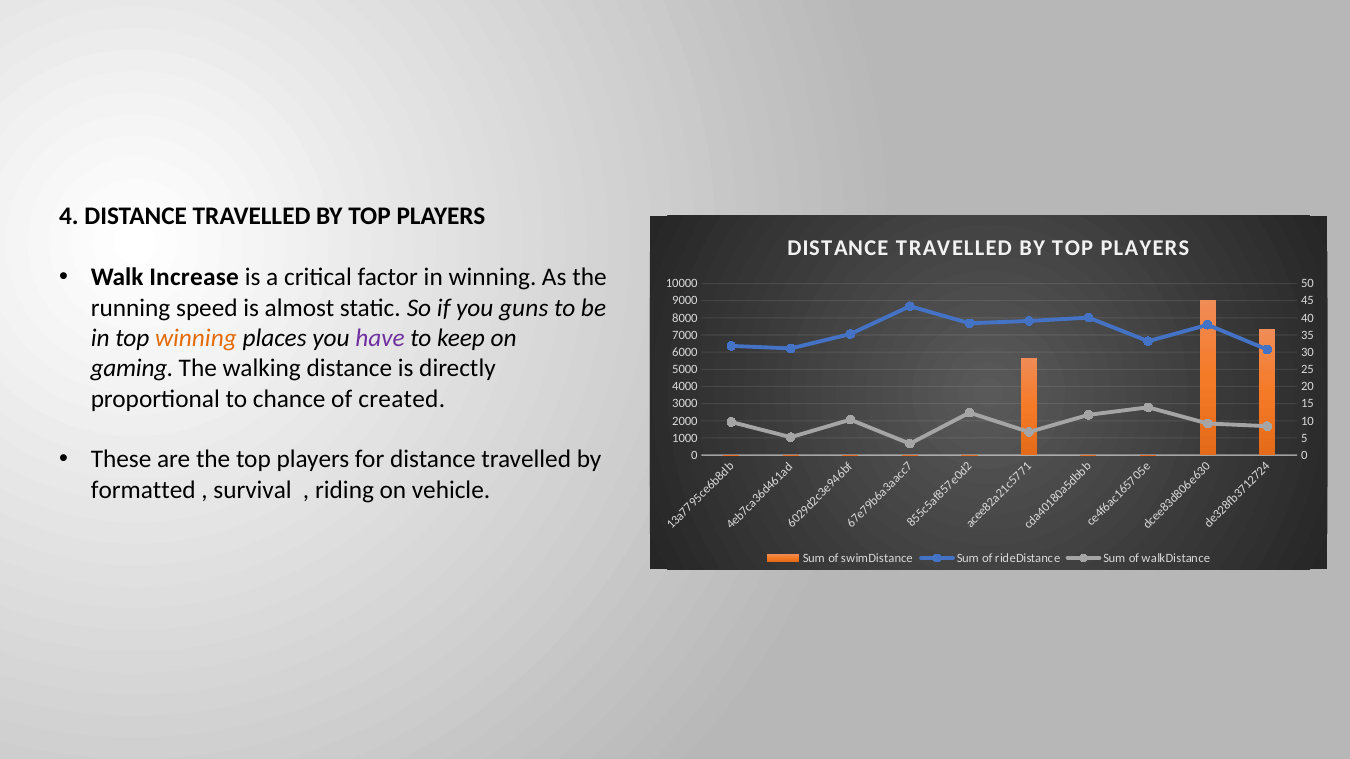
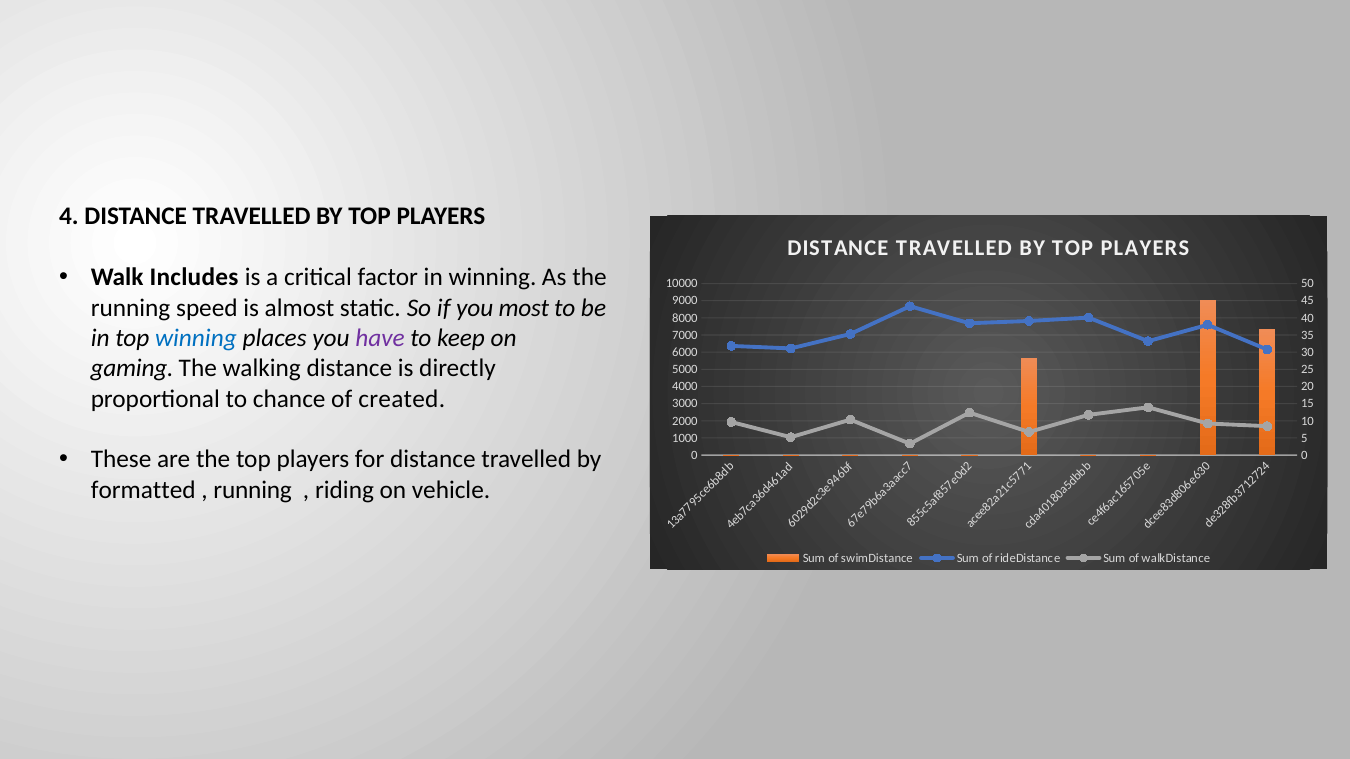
Increase: Increase -> Includes
guns: guns -> most
winning at (196, 338) colour: orange -> blue
survival at (253, 490): survival -> running
